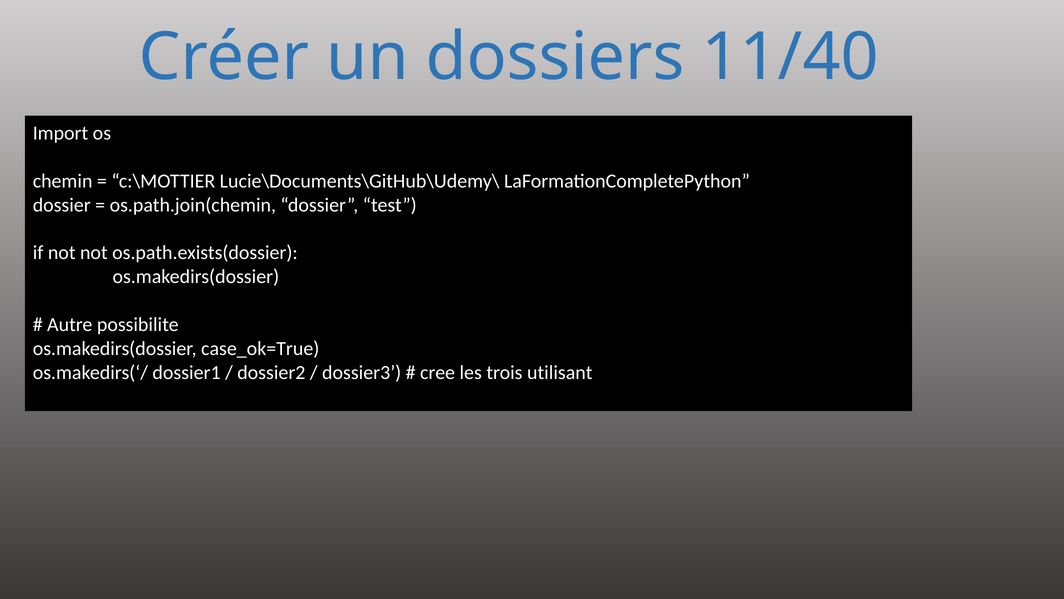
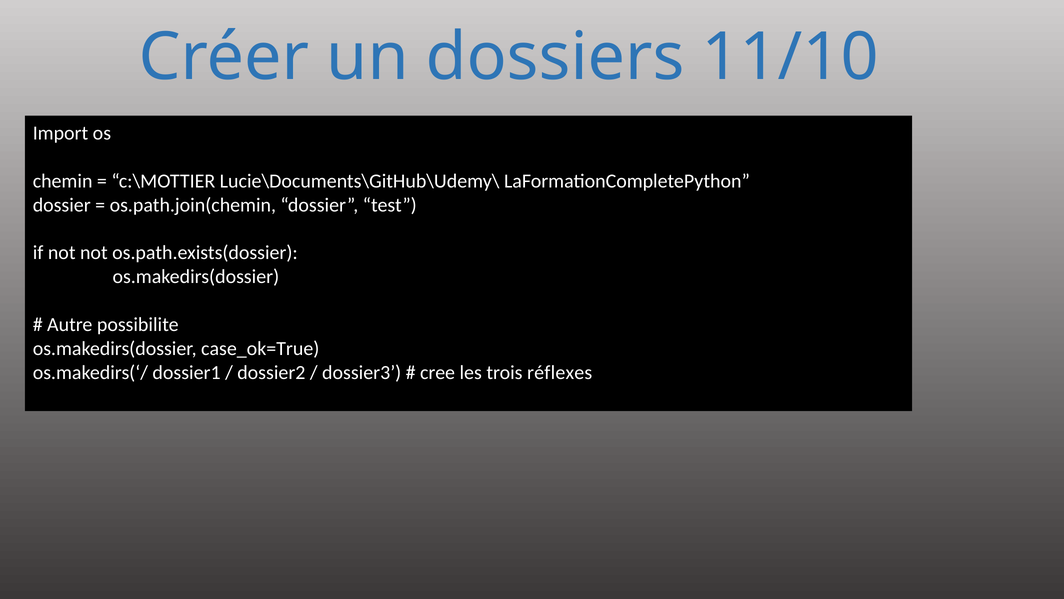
11/40: 11/40 -> 11/10
utilisant: utilisant -> réflexes
